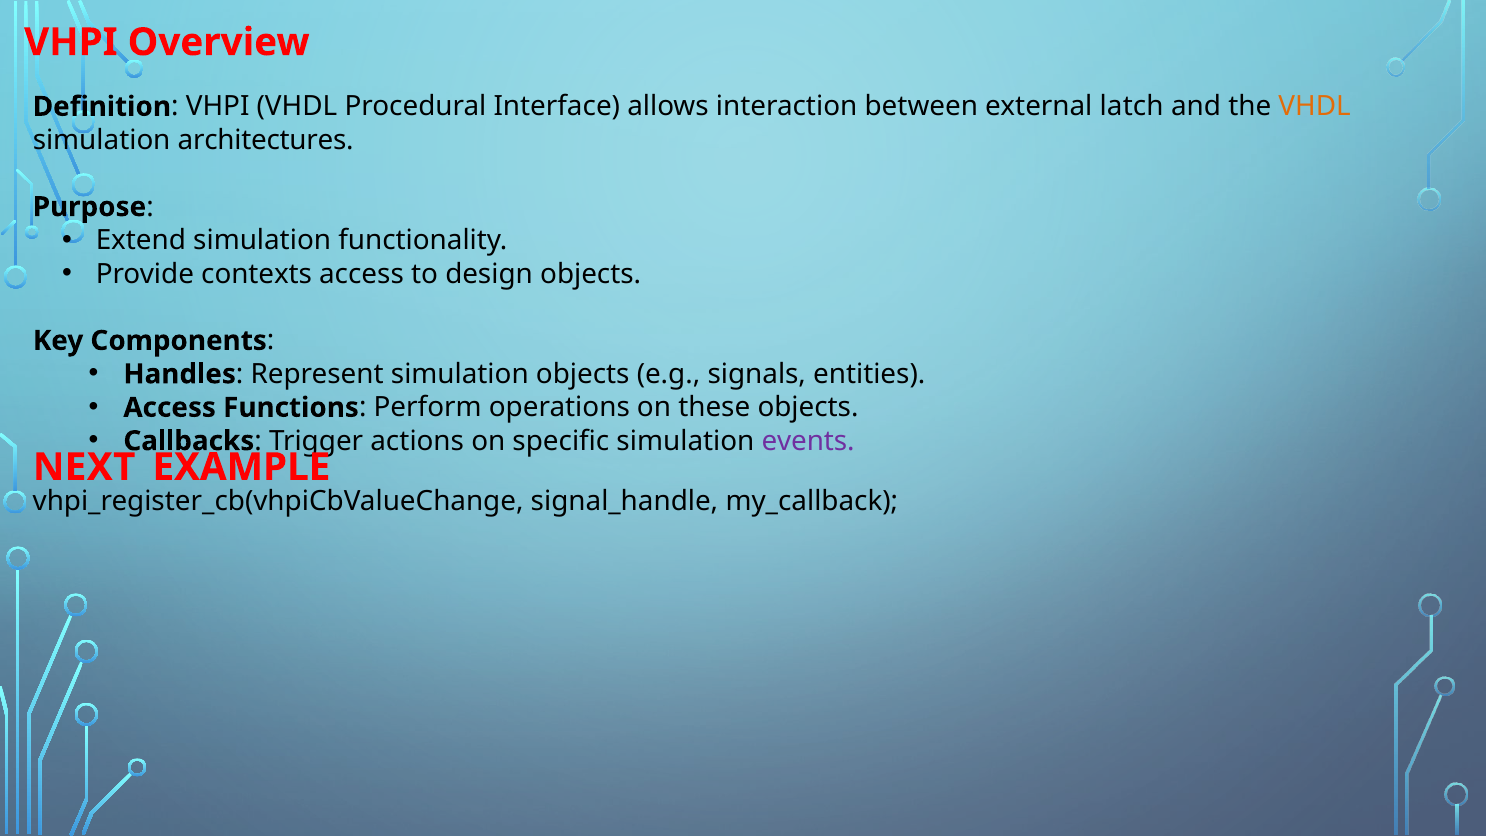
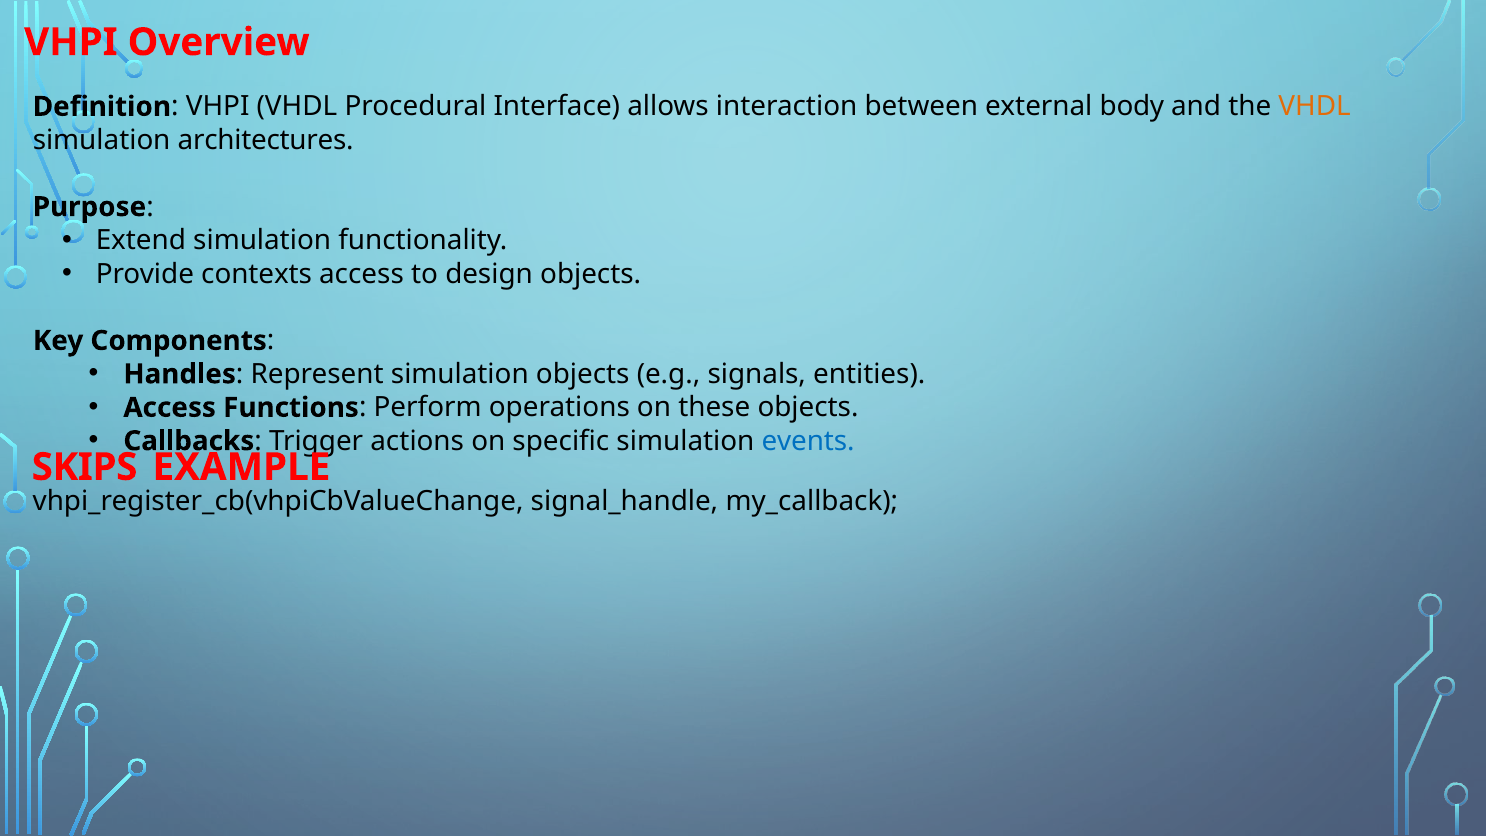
latch: latch -> body
events colour: purple -> blue
NEXT: NEXT -> SKIPS
